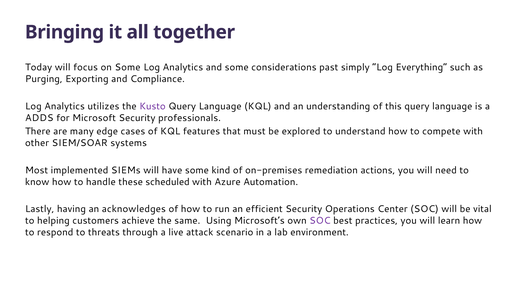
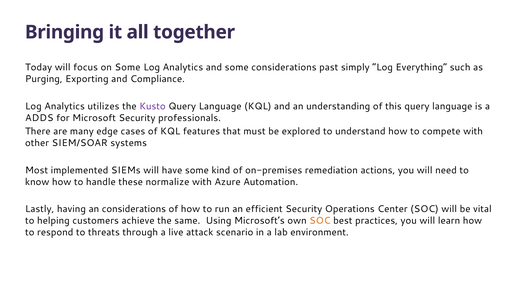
scheduled: scheduled -> normalize
an acknowledges: acknowledges -> considerations
SOC at (320, 221) colour: purple -> orange
